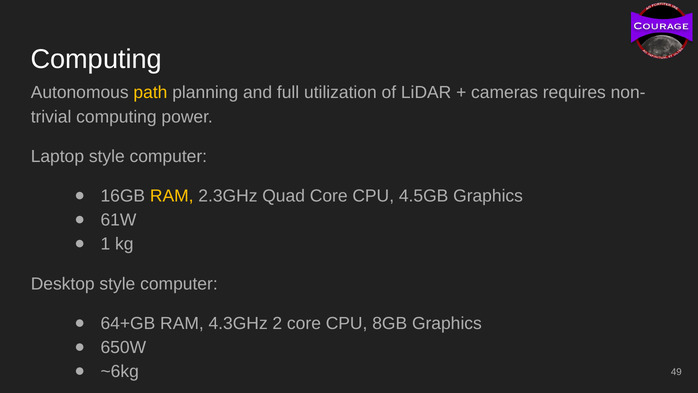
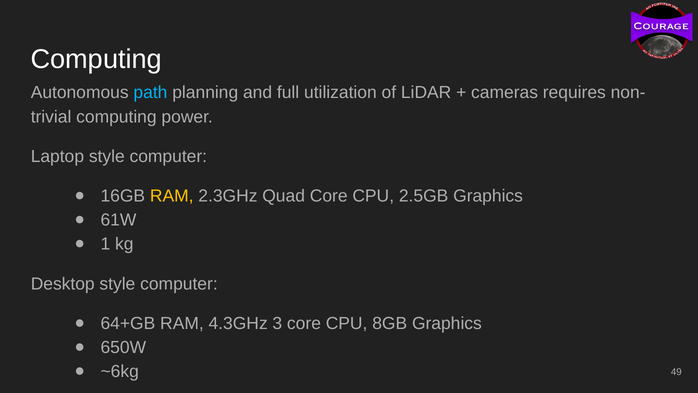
path colour: yellow -> light blue
4.5GB: 4.5GB -> 2.5GB
2: 2 -> 3
